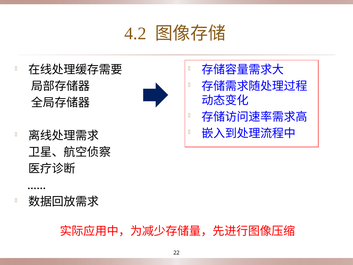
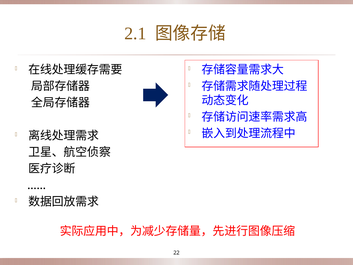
4.2: 4.2 -> 2.1
